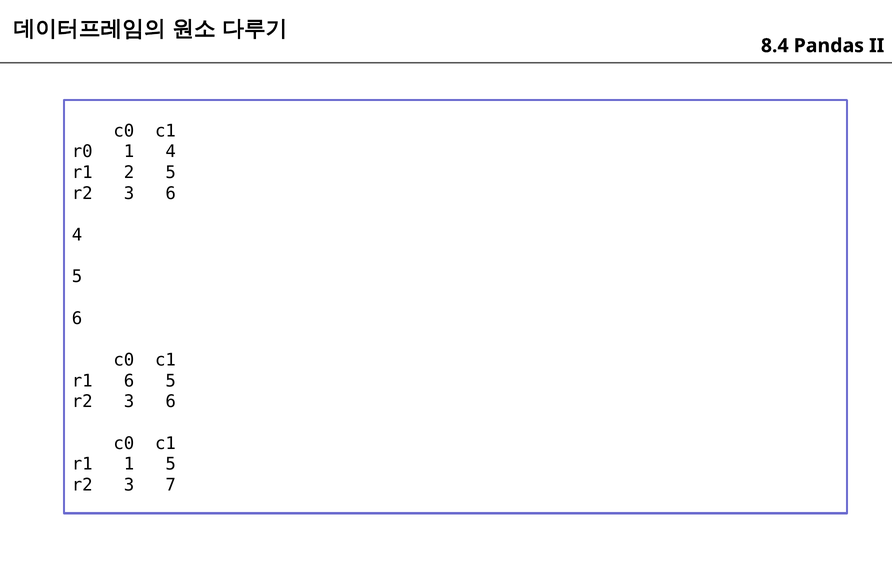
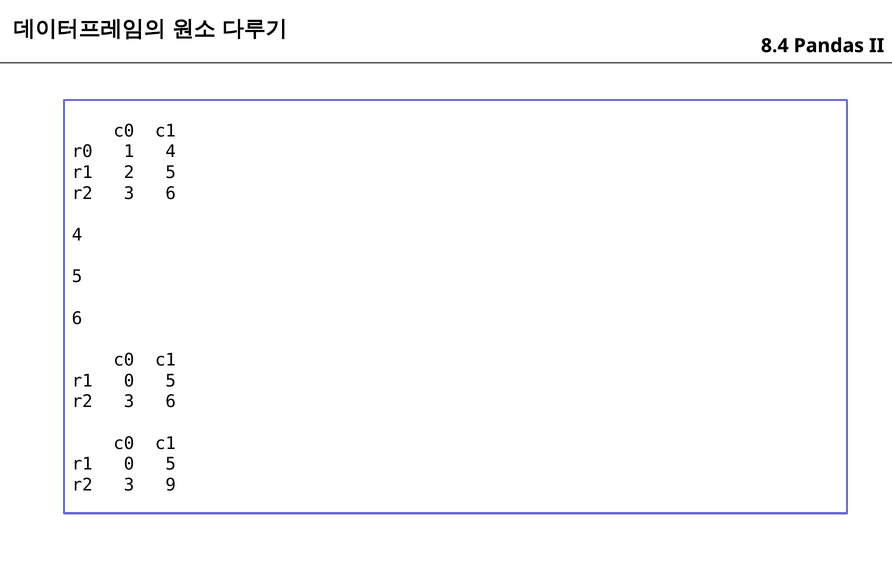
6 at (129, 381): 6 -> 0
1 at (129, 464): 1 -> 0
7: 7 -> 9
